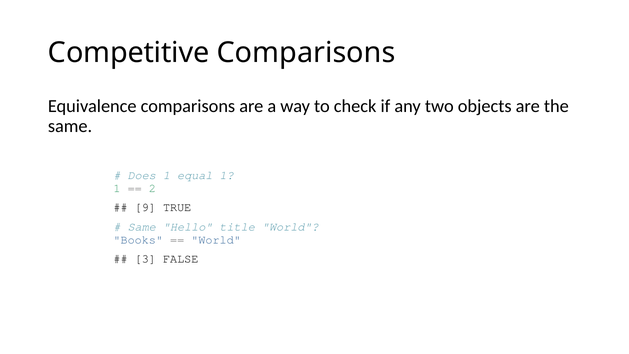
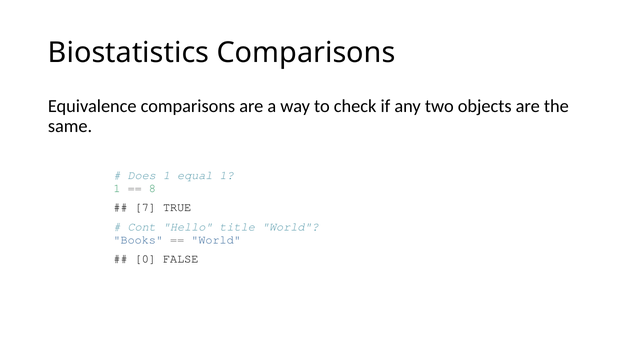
Competitive: Competitive -> Biostatistics
2: 2 -> 8
9: 9 -> 7
Same at (142, 227): Same -> Cont
3: 3 -> 0
